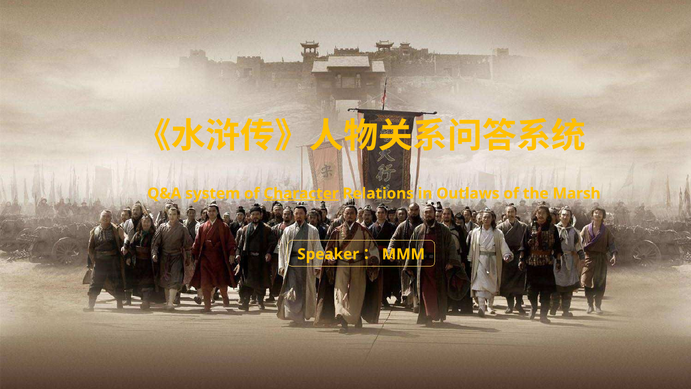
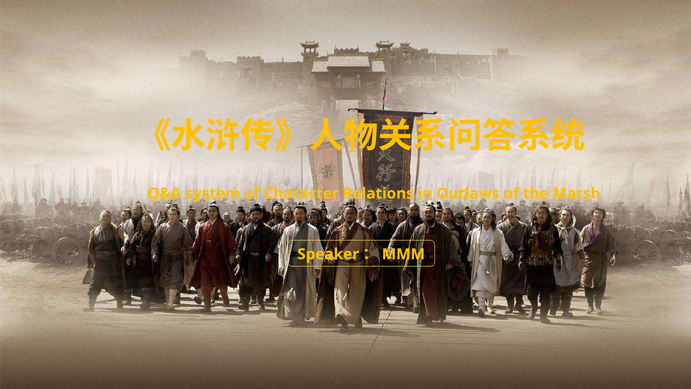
Character underline: present -> none
